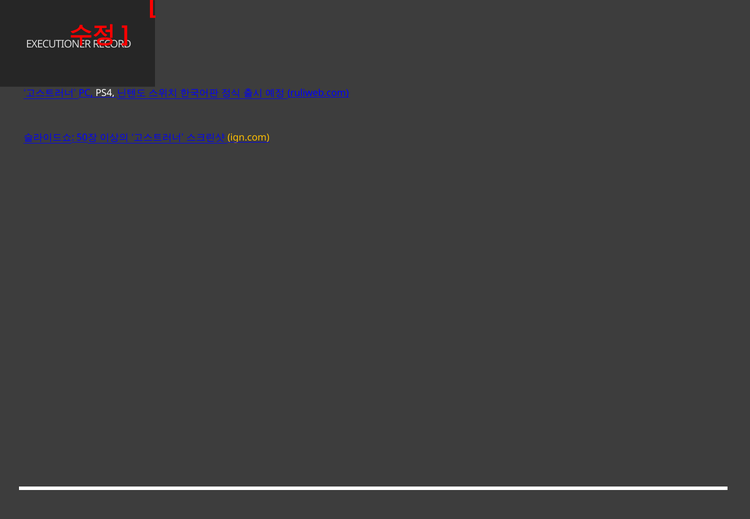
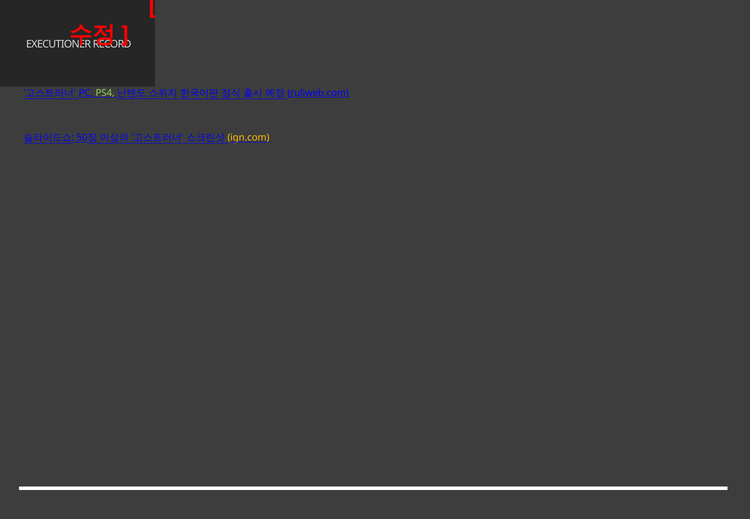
PS4 colour: white -> light green
